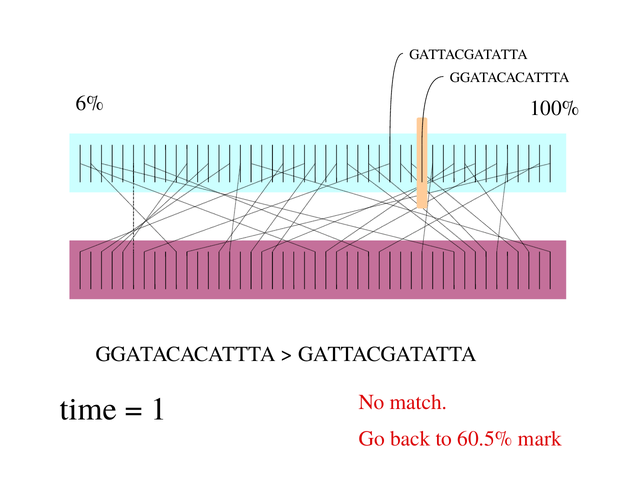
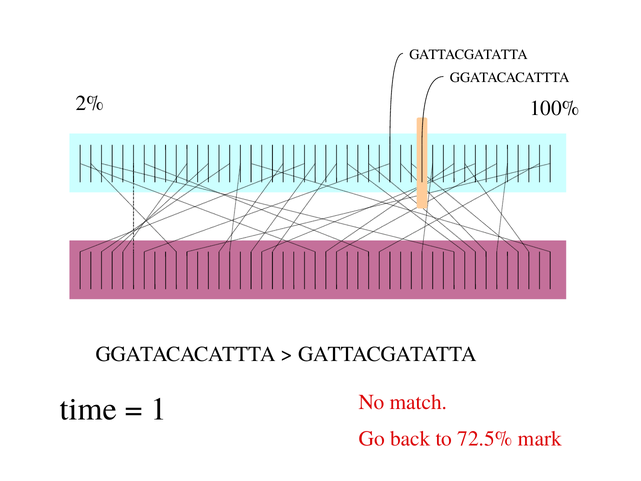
6%: 6% -> 2%
60.5%: 60.5% -> 72.5%
